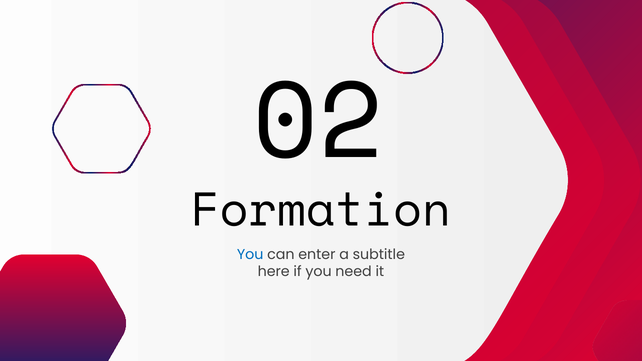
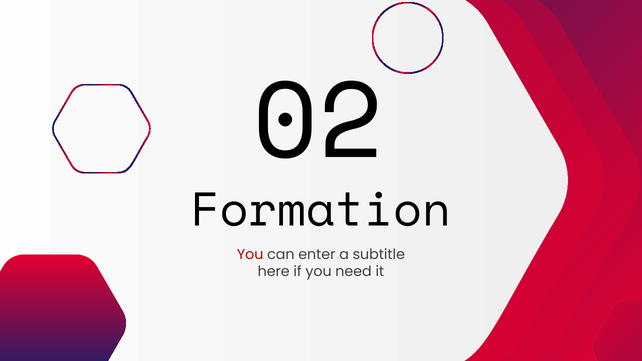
You at (250, 255) colour: blue -> red
